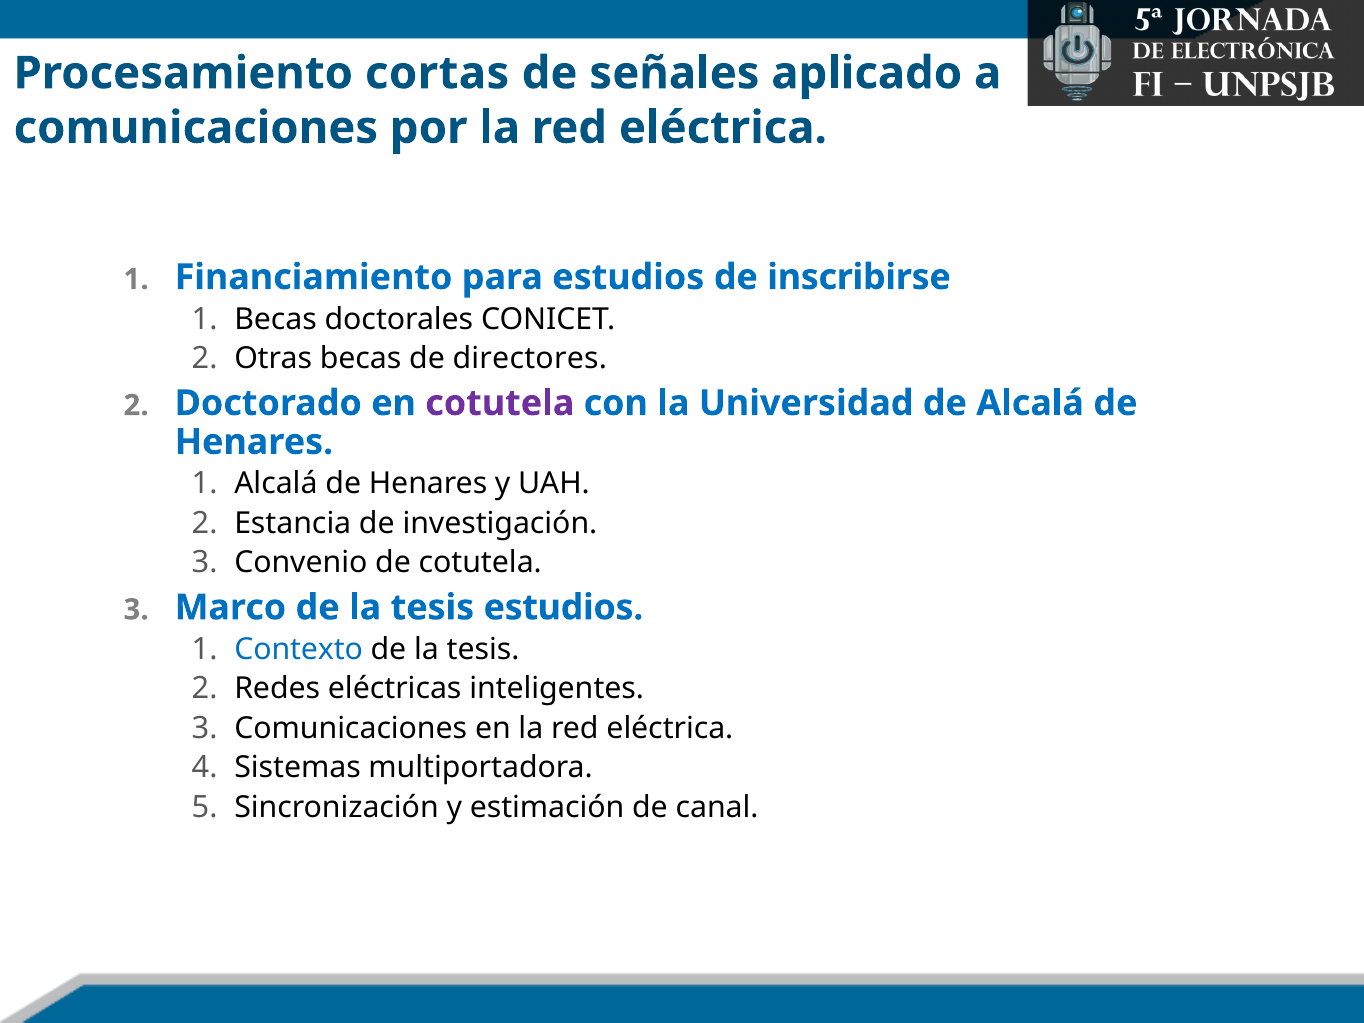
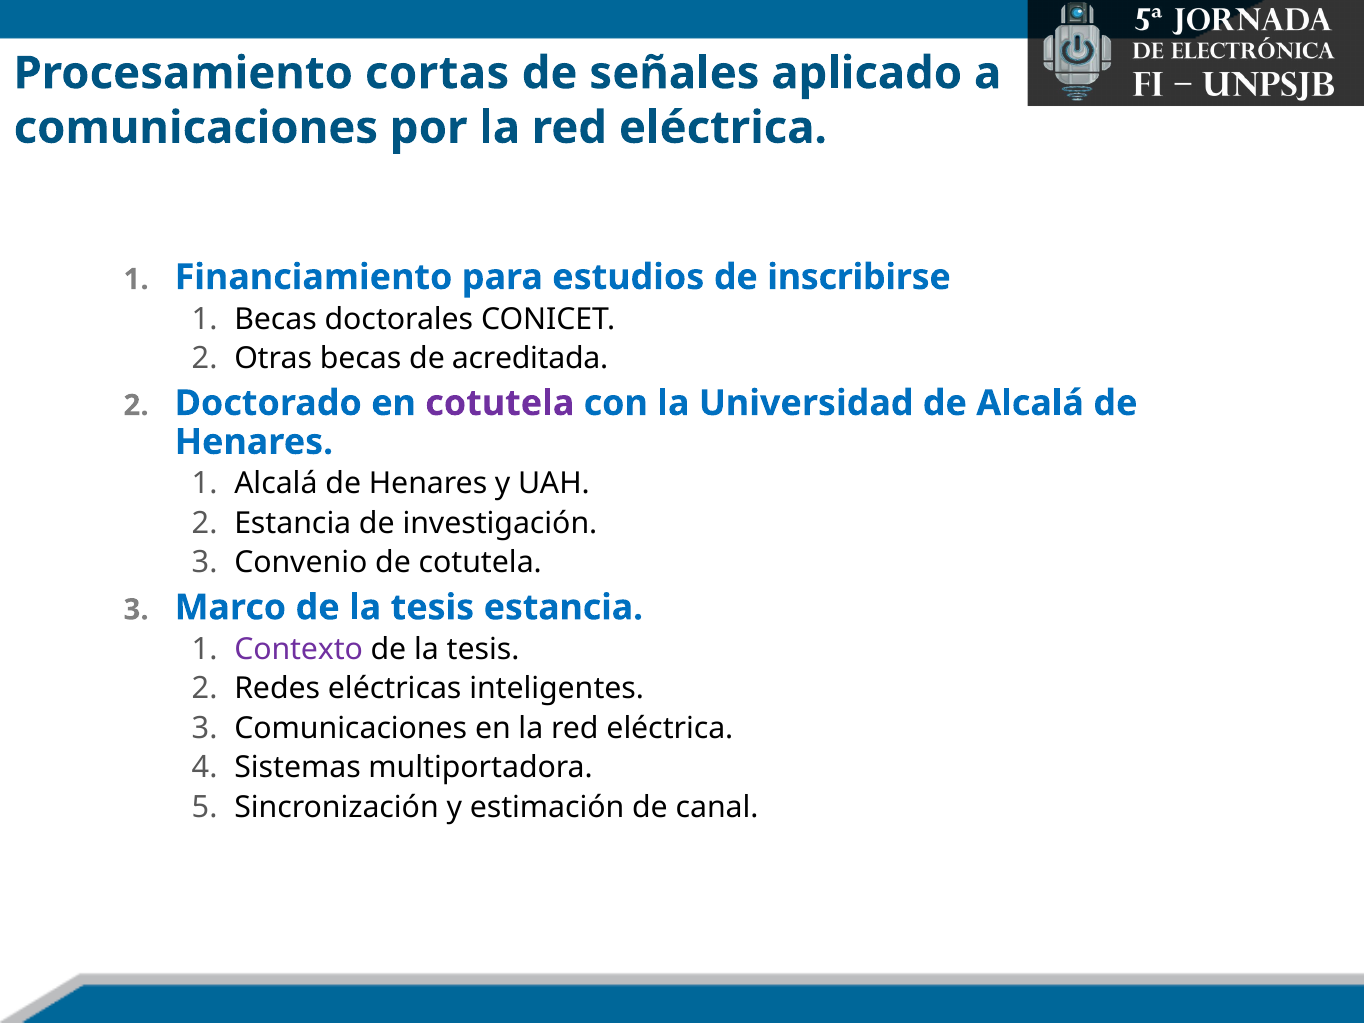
directores: directores -> acreditada
tesis estudios: estudios -> estancia
Contexto colour: blue -> purple
